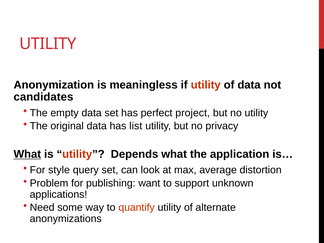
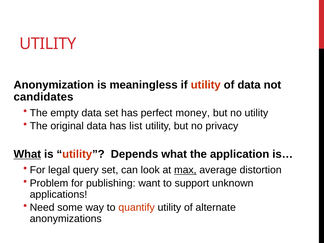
project: project -> money
style: style -> legal
max underline: none -> present
